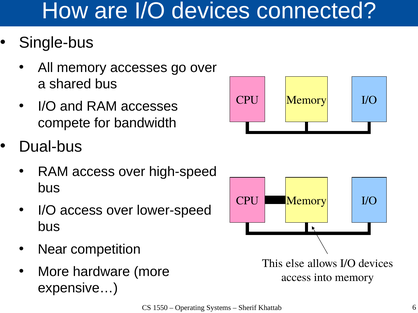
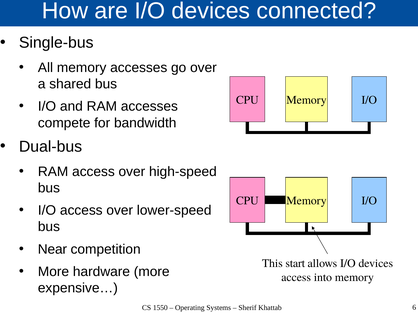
else: else -> start
